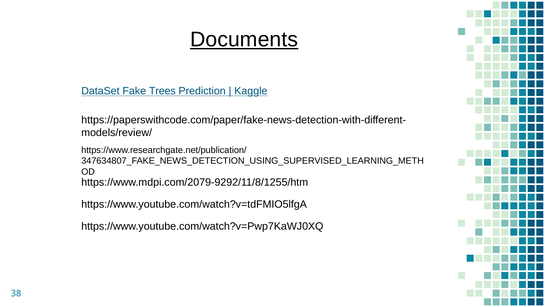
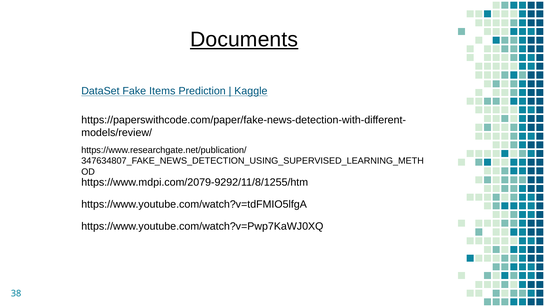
Trees: Trees -> Items
